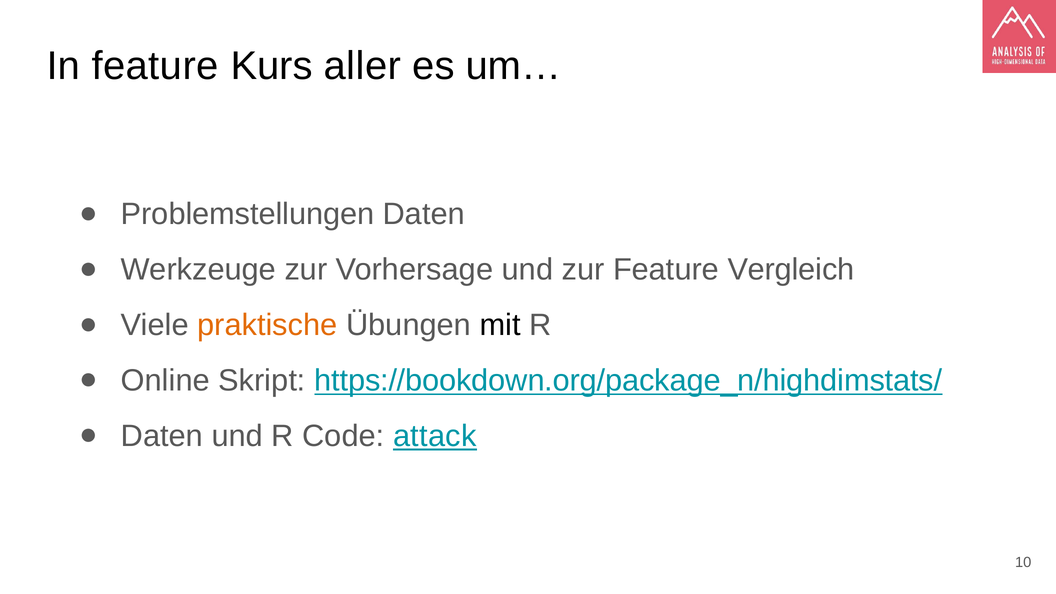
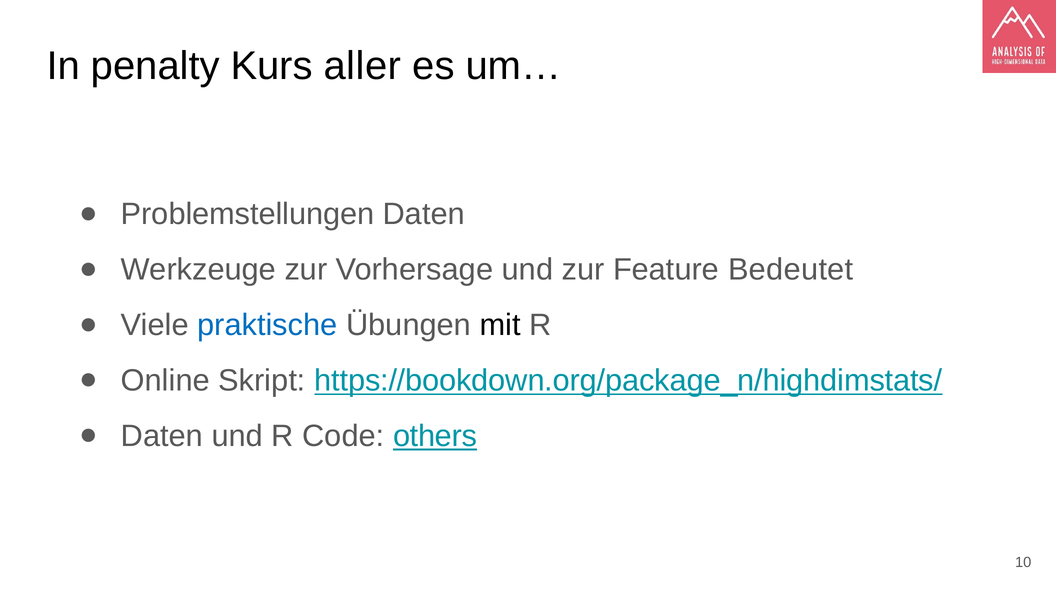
In feature: feature -> penalty
Vergleich: Vergleich -> Bedeutet
praktische colour: orange -> blue
attack: attack -> others
